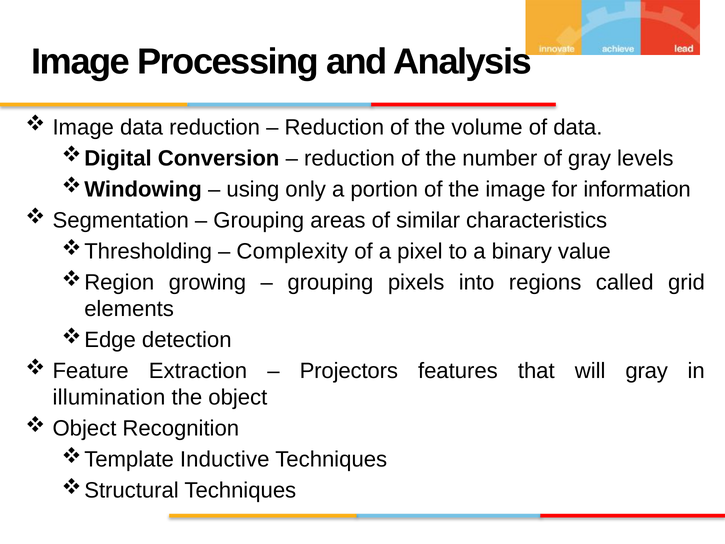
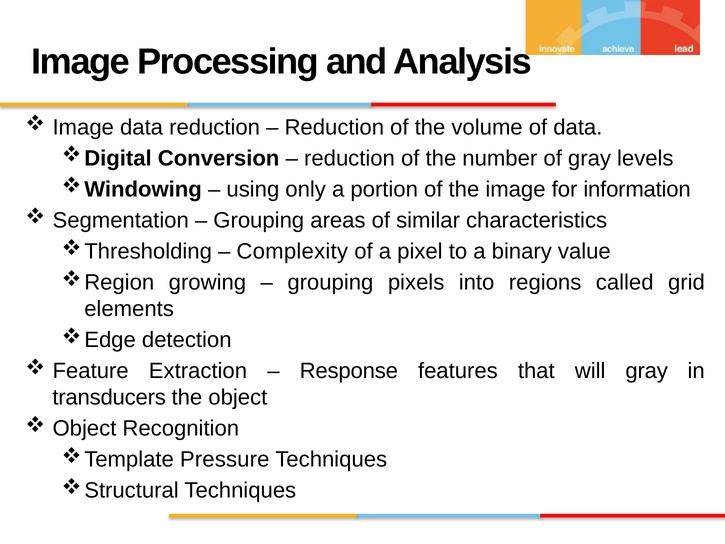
Projectors: Projectors -> Response
illumination: illumination -> transducers
Inductive: Inductive -> Pressure
